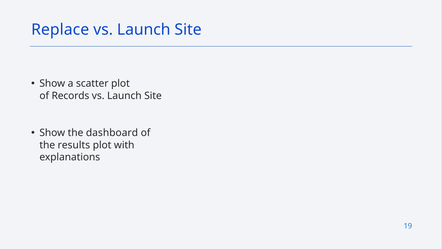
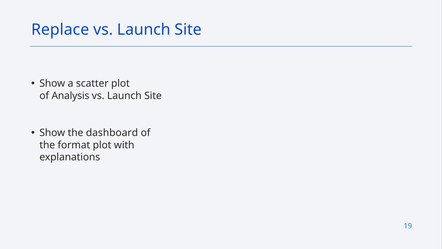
Records: Records -> Analysis
results: results -> format
